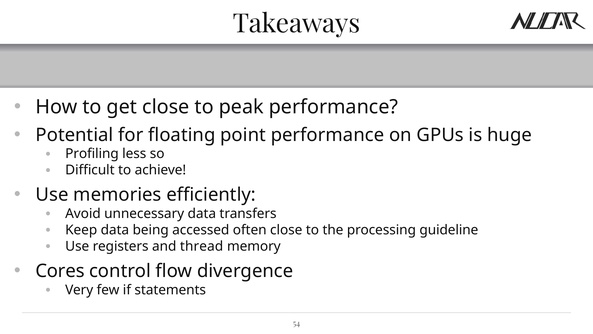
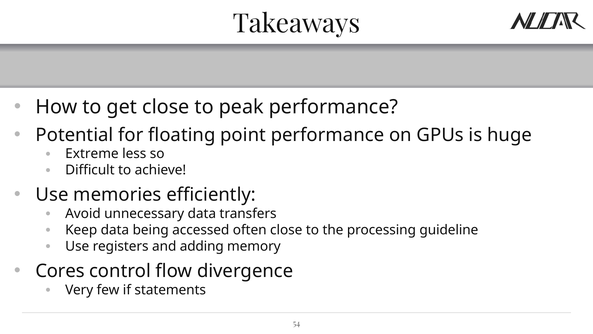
Profiling: Profiling -> Extreme
thread: thread -> adding
